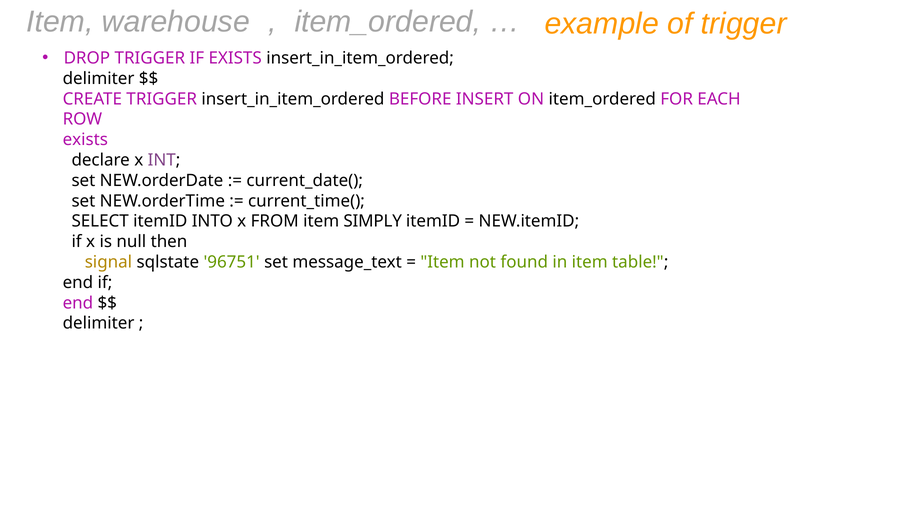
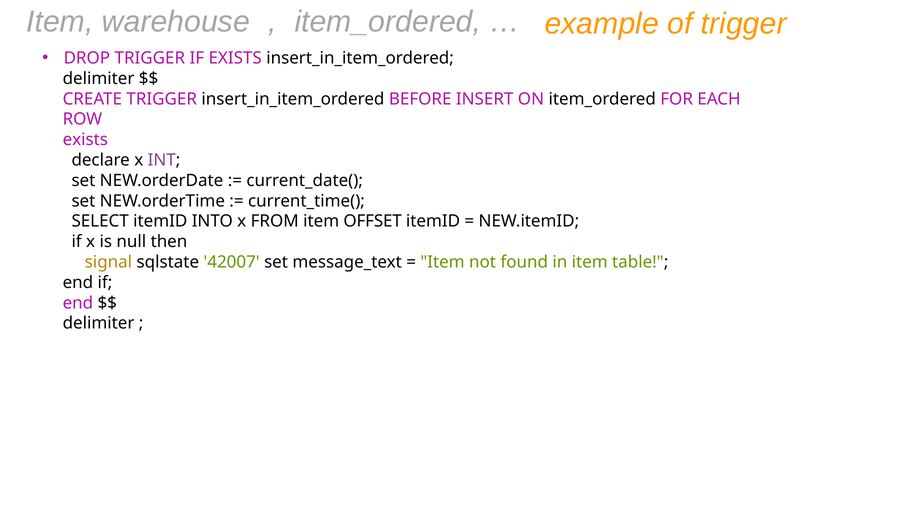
SIMPLY: SIMPLY -> OFFSET
96751: 96751 -> 42007
